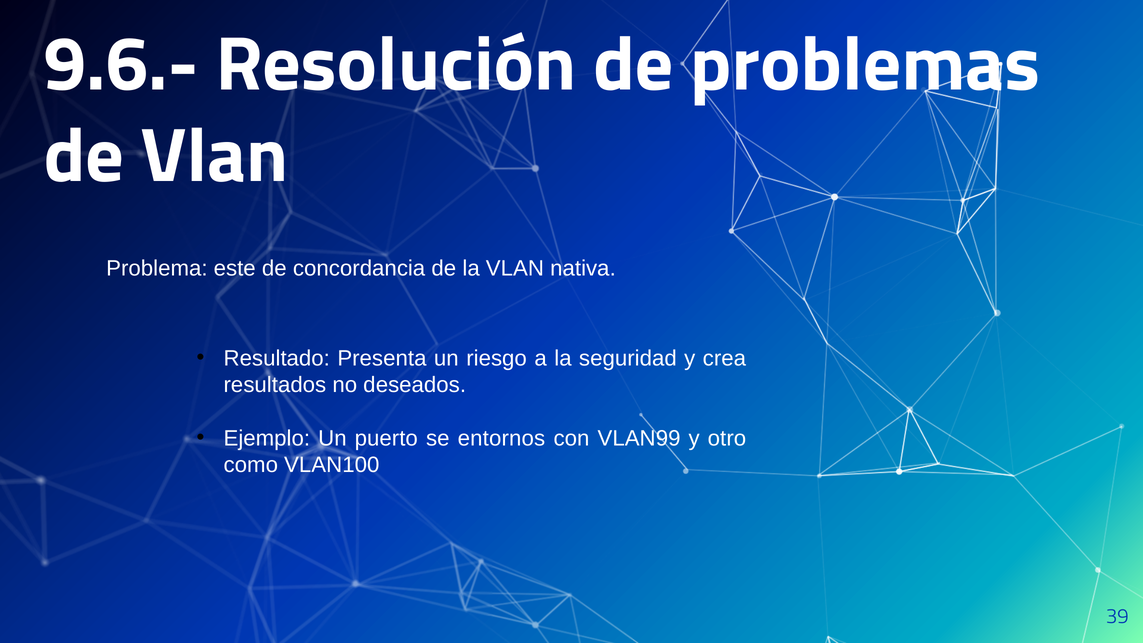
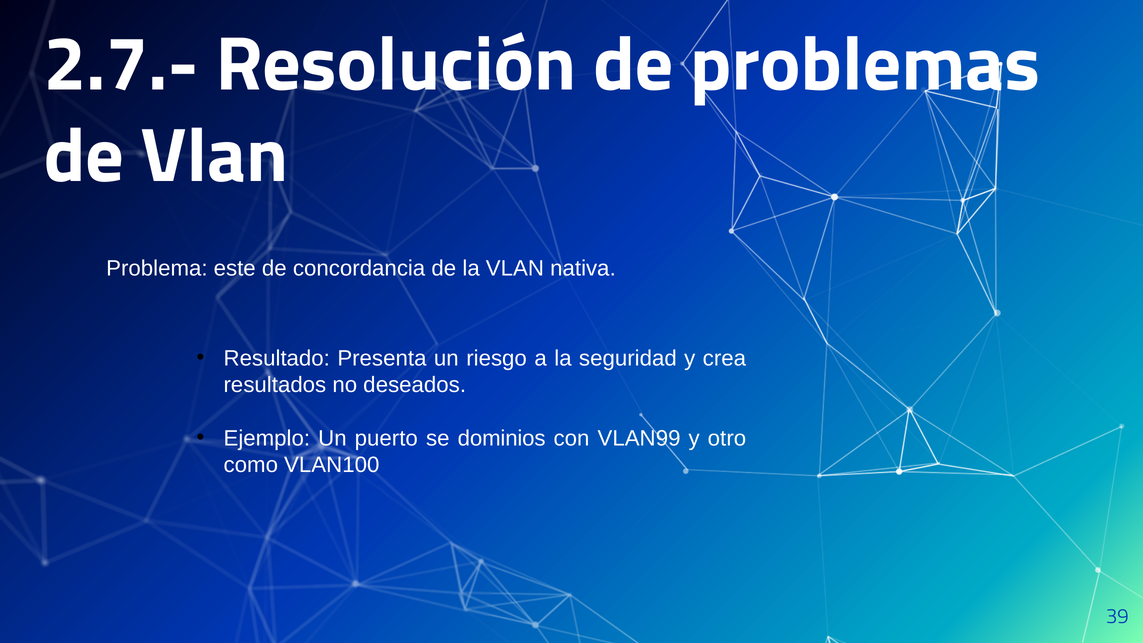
9.6.-: 9.6.- -> 2.7.-
entornos: entornos -> dominios
